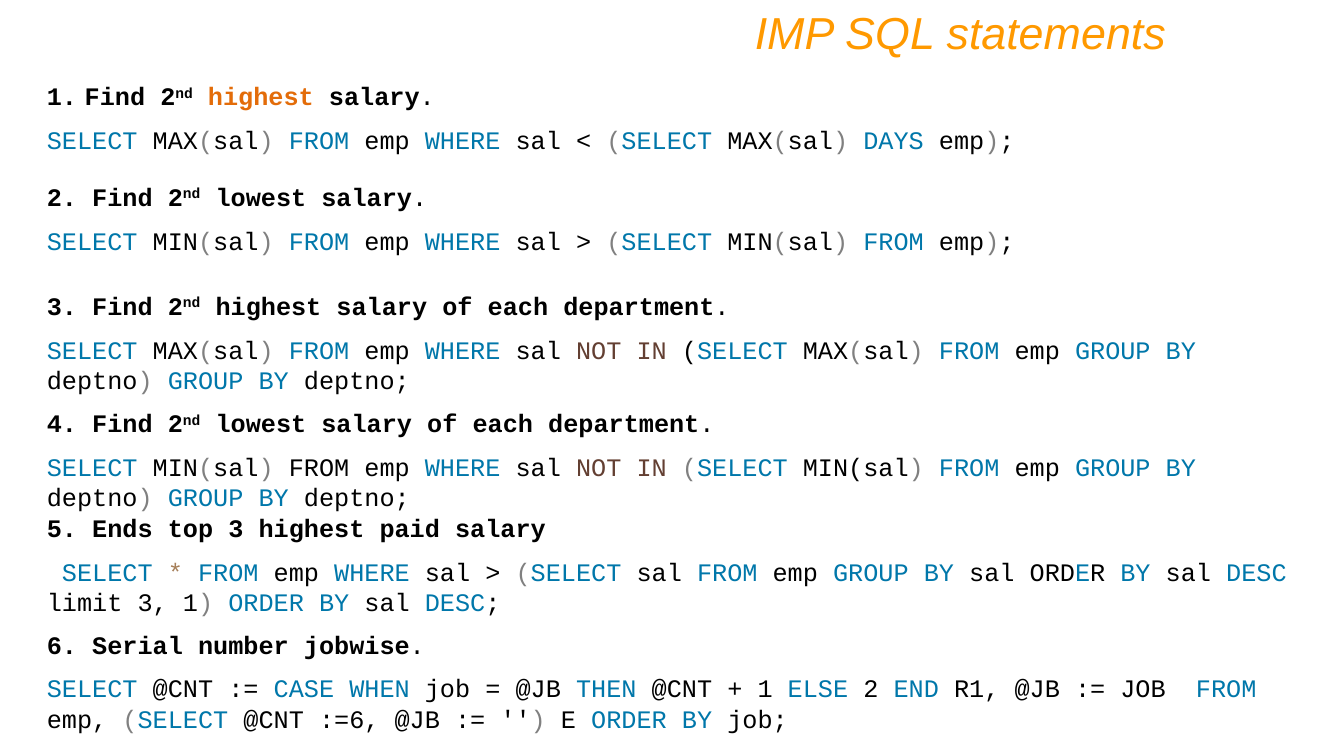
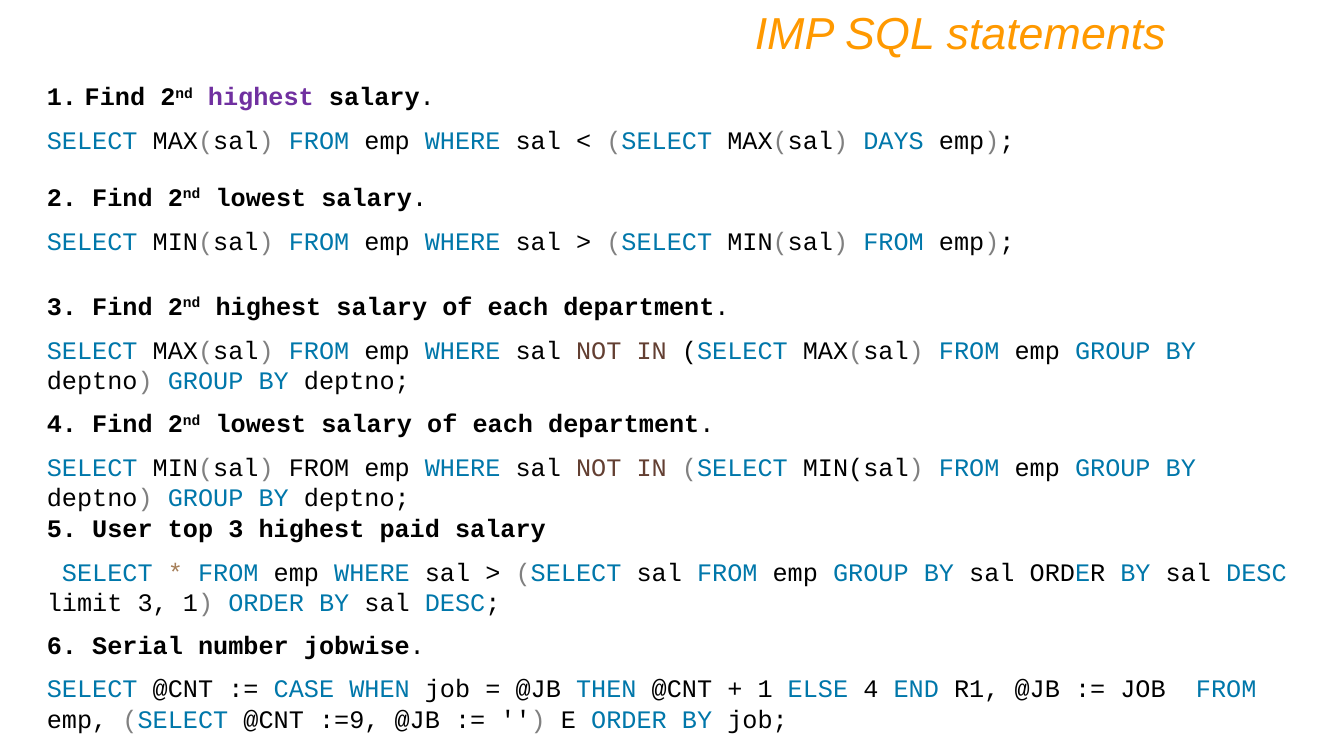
highest at (261, 97) colour: orange -> purple
Ends: Ends -> User
ELSE 2: 2 -> 4
:=6: :=6 -> :=9
